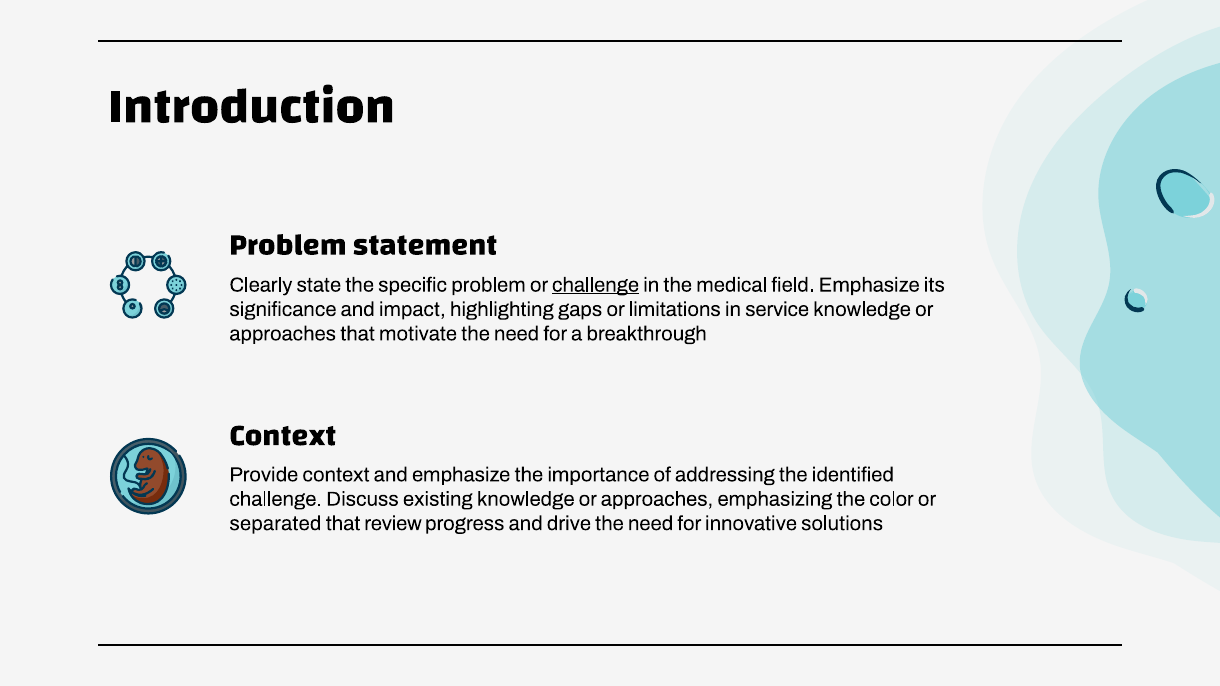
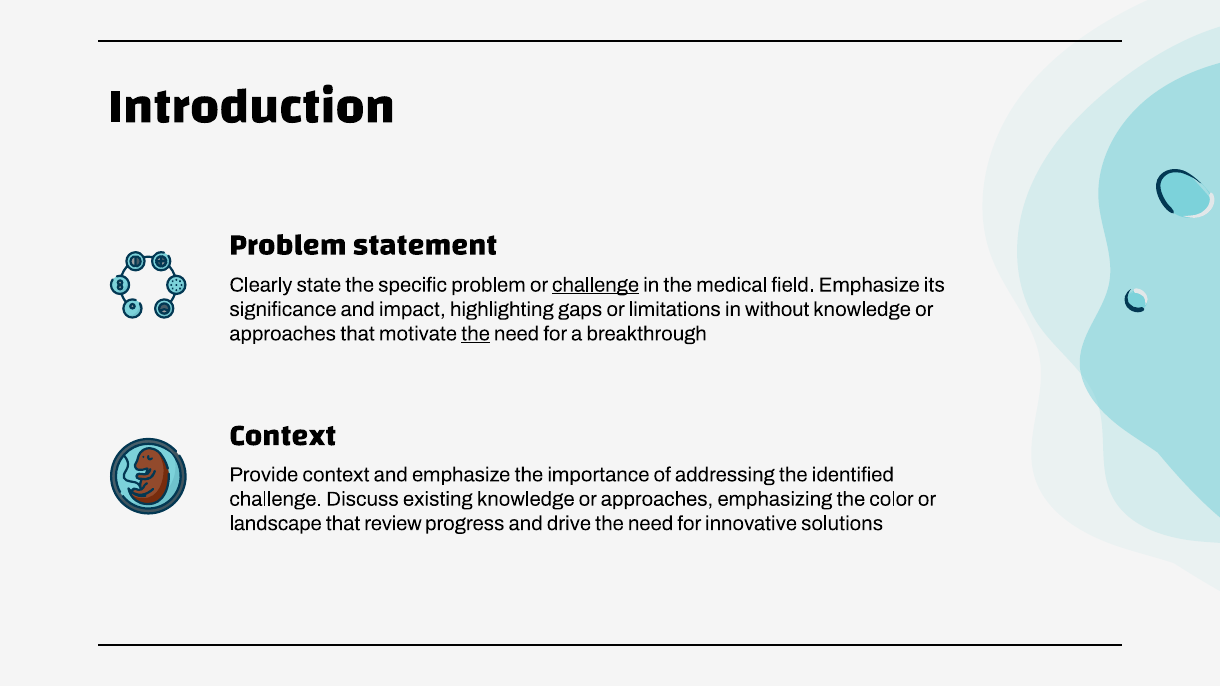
service: service -> without
the at (476, 334) underline: none -> present
separated: separated -> landscape
